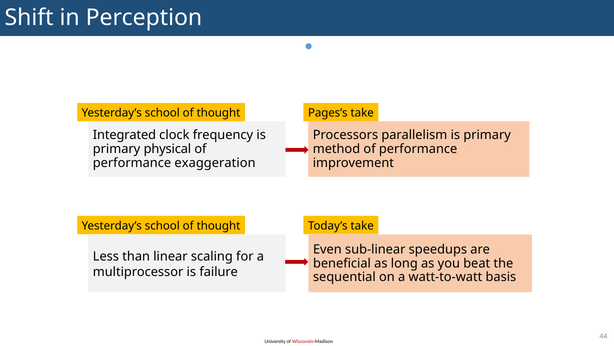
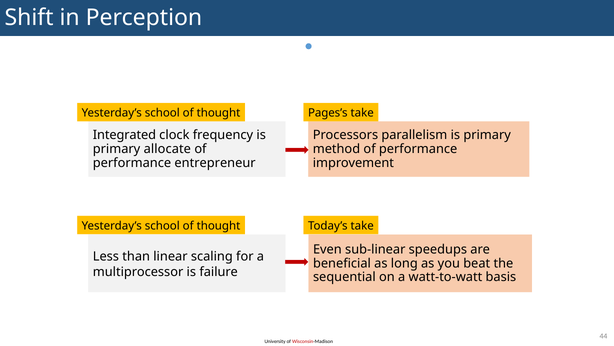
physical: physical -> allocate
exaggeration: exaggeration -> entrepreneur
